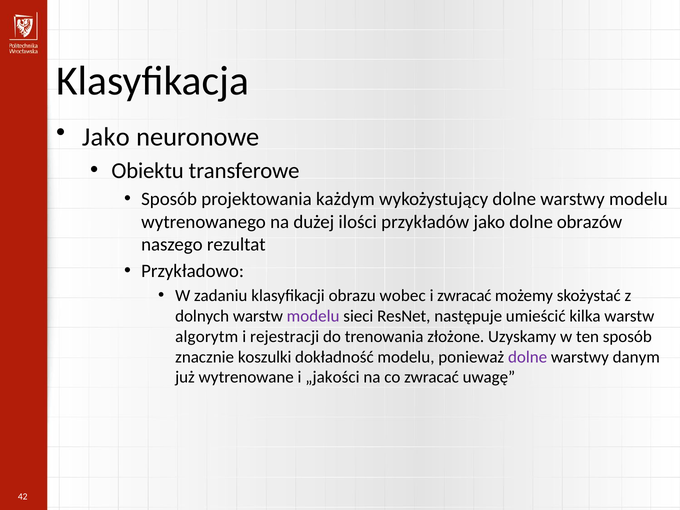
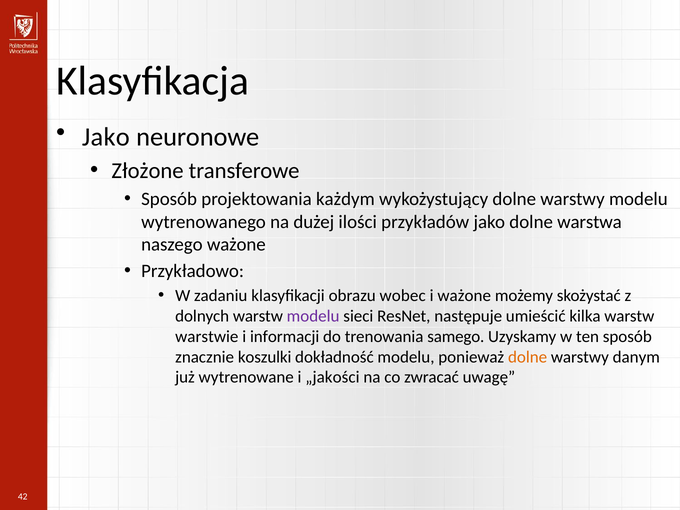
Obiektu: Obiektu -> Złożone
obrazów: obrazów -> warstwa
naszego rezultat: rezultat -> ważone
i zwracać: zwracać -> ważone
algorytm: algorytm -> warstwie
rejestracji: rejestracji -> informacji
złożone: złożone -> samego
dolne at (528, 357) colour: purple -> orange
